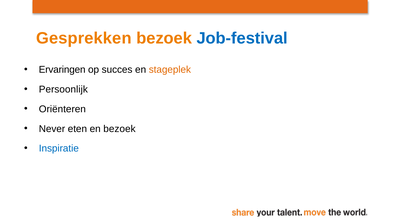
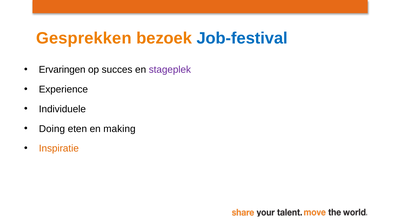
stageplek colour: orange -> purple
Persoonlijk: Persoonlijk -> Experience
Oriënteren: Oriënteren -> Individuele
Never: Never -> Doing
en bezoek: bezoek -> making
Inspiratie colour: blue -> orange
